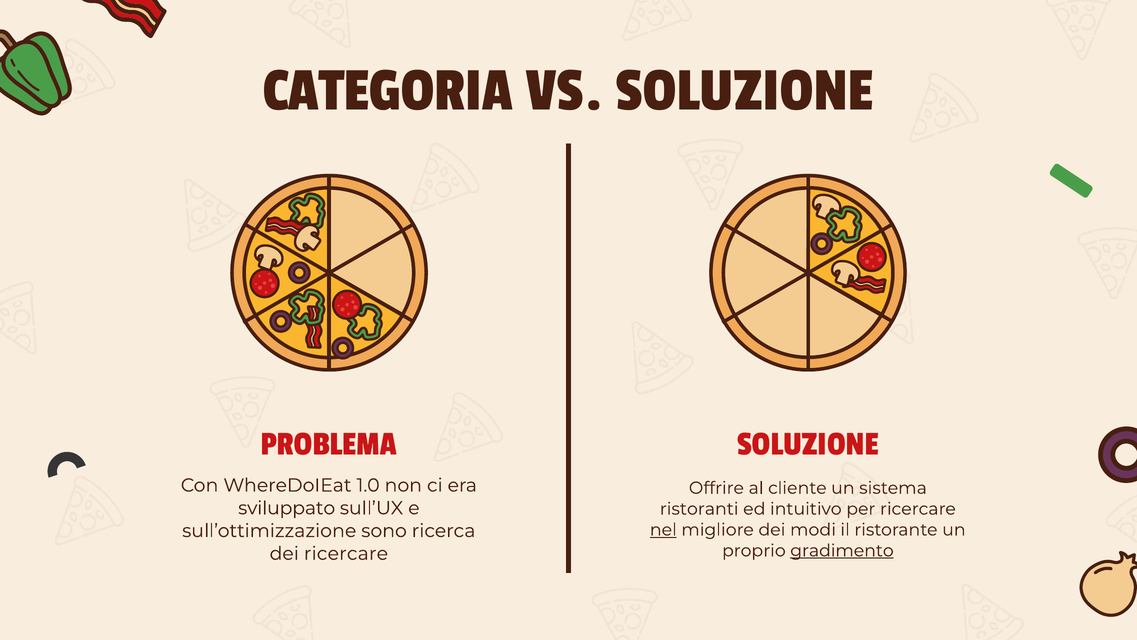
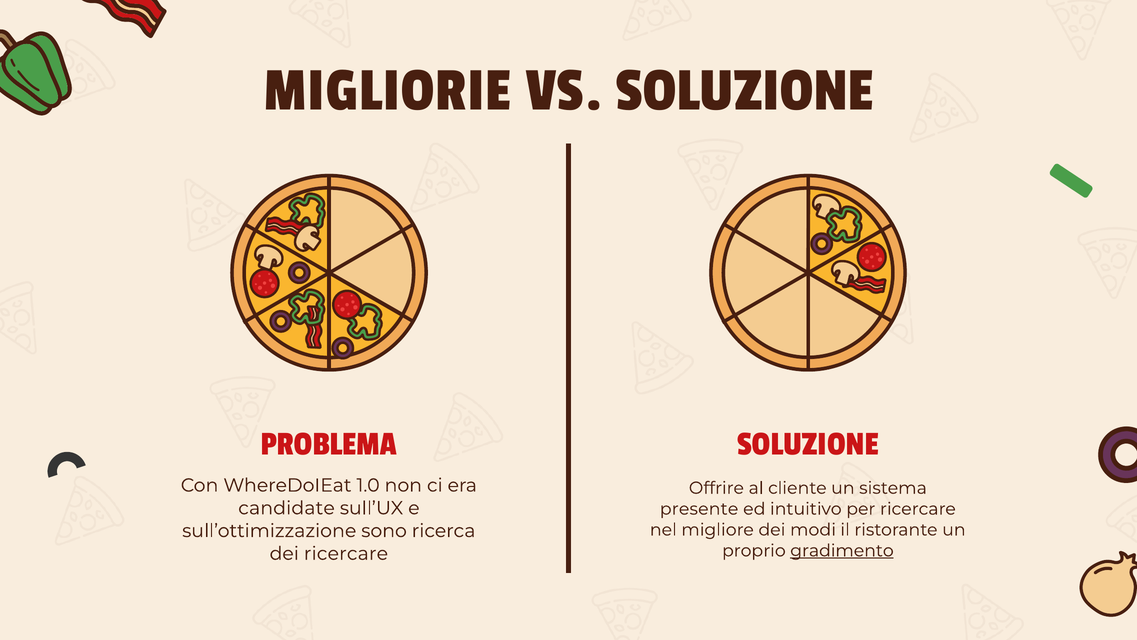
CATEGORIA: CATEGORIA -> MIGLIORIE
sviluppato: sviluppato -> candidate
ristoranti: ristoranti -> presente
nel underline: present -> none
